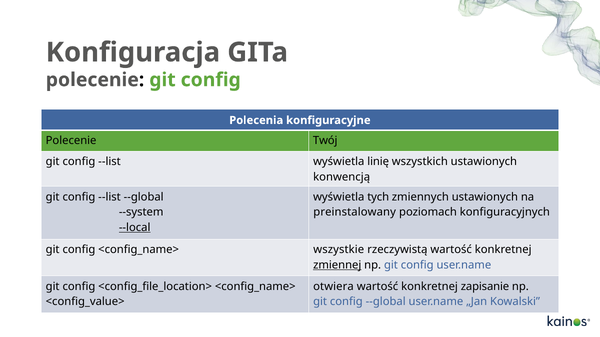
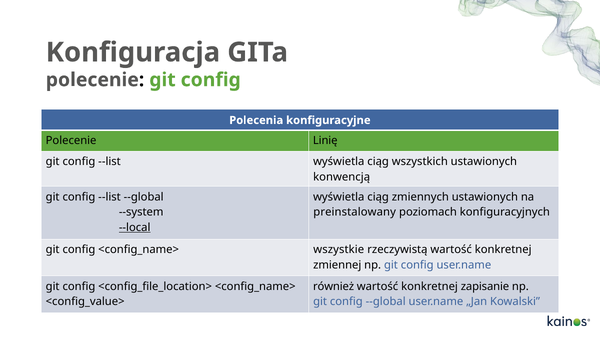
Twój: Twój -> Linię
--list wyświetla linię: linię -> ciąg
tych at (378, 197): tych -> ciąg
zmiennej underline: present -> none
otwiera: otwiera -> również
